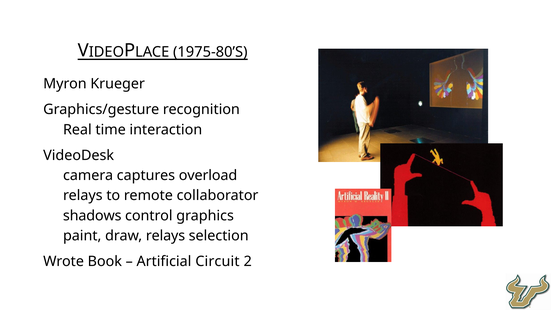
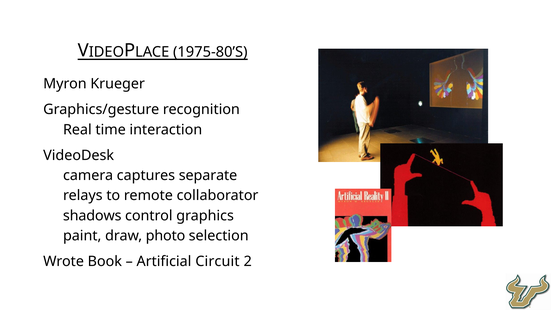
overload: overload -> separate
draw relays: relays -> photo
